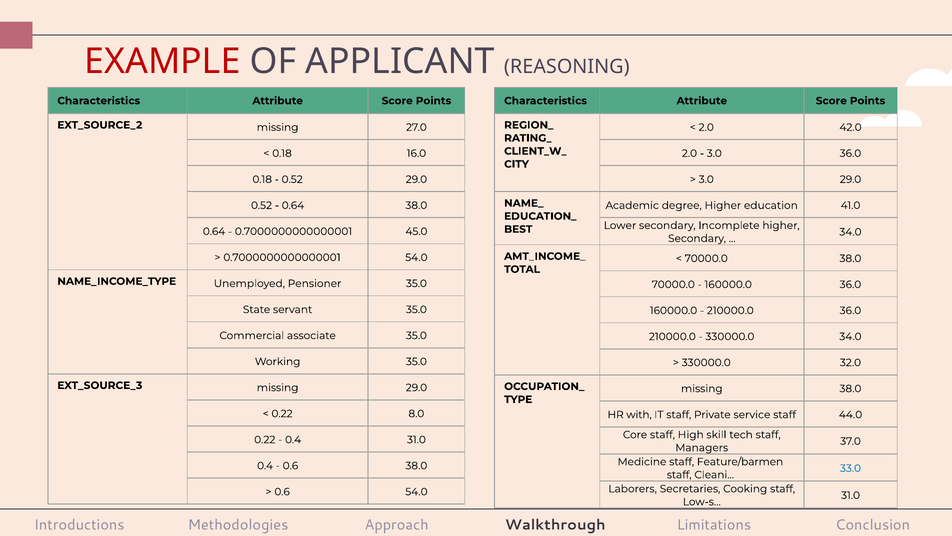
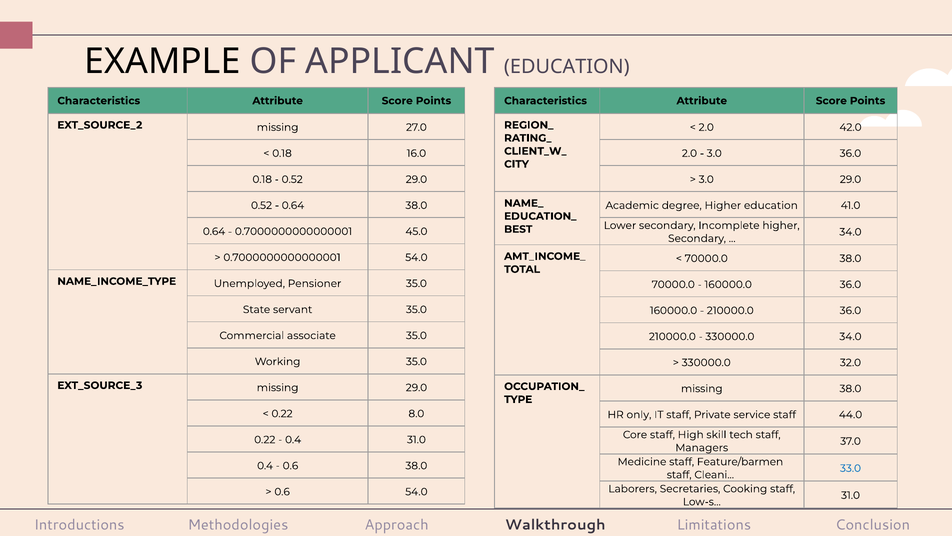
EXAMPLE colour: red -> black
APPLICANT REASONING: REASONING -> EDUCATION
with: with -> only
